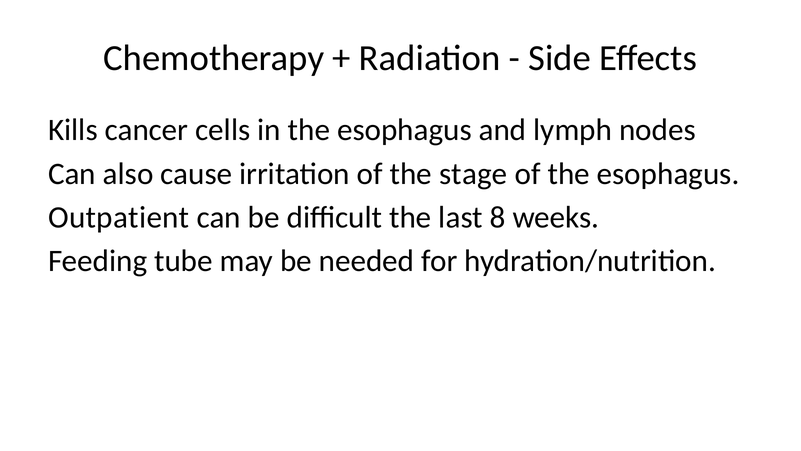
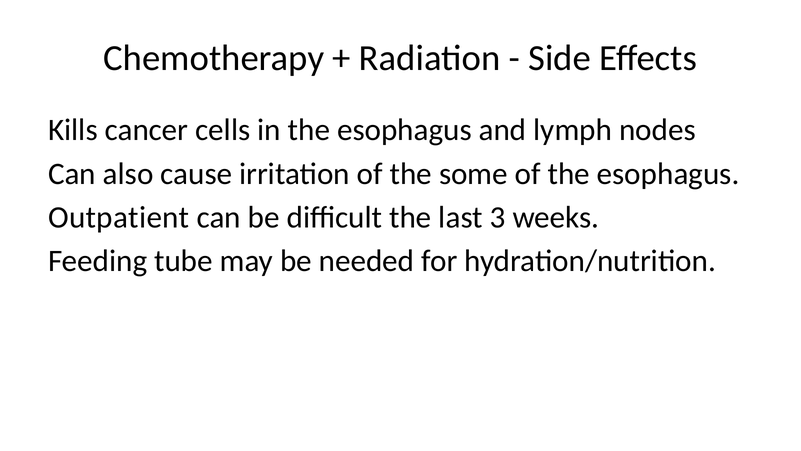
stage: stage -> some
8: 8 -> 3
